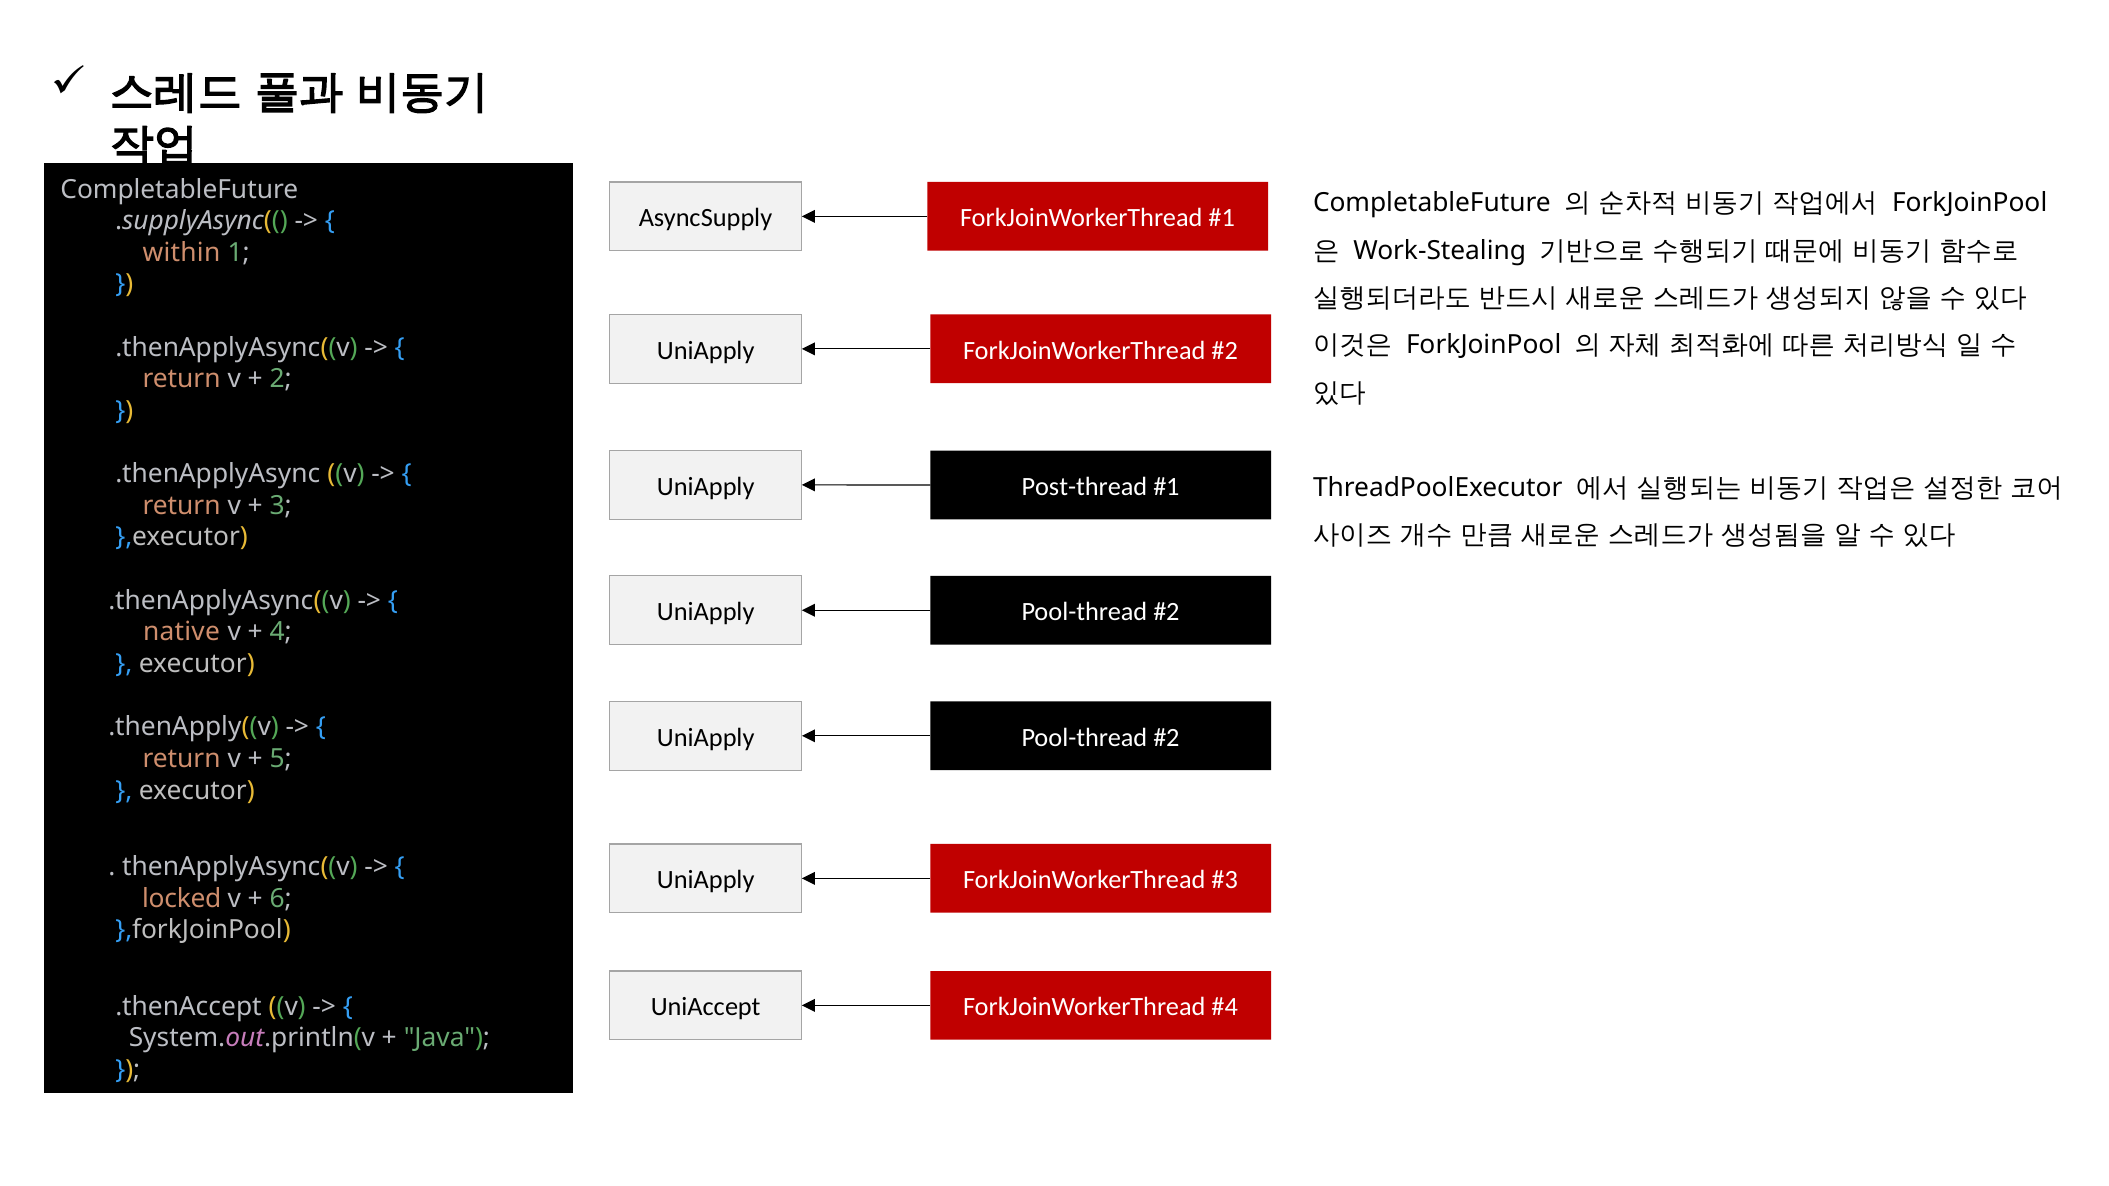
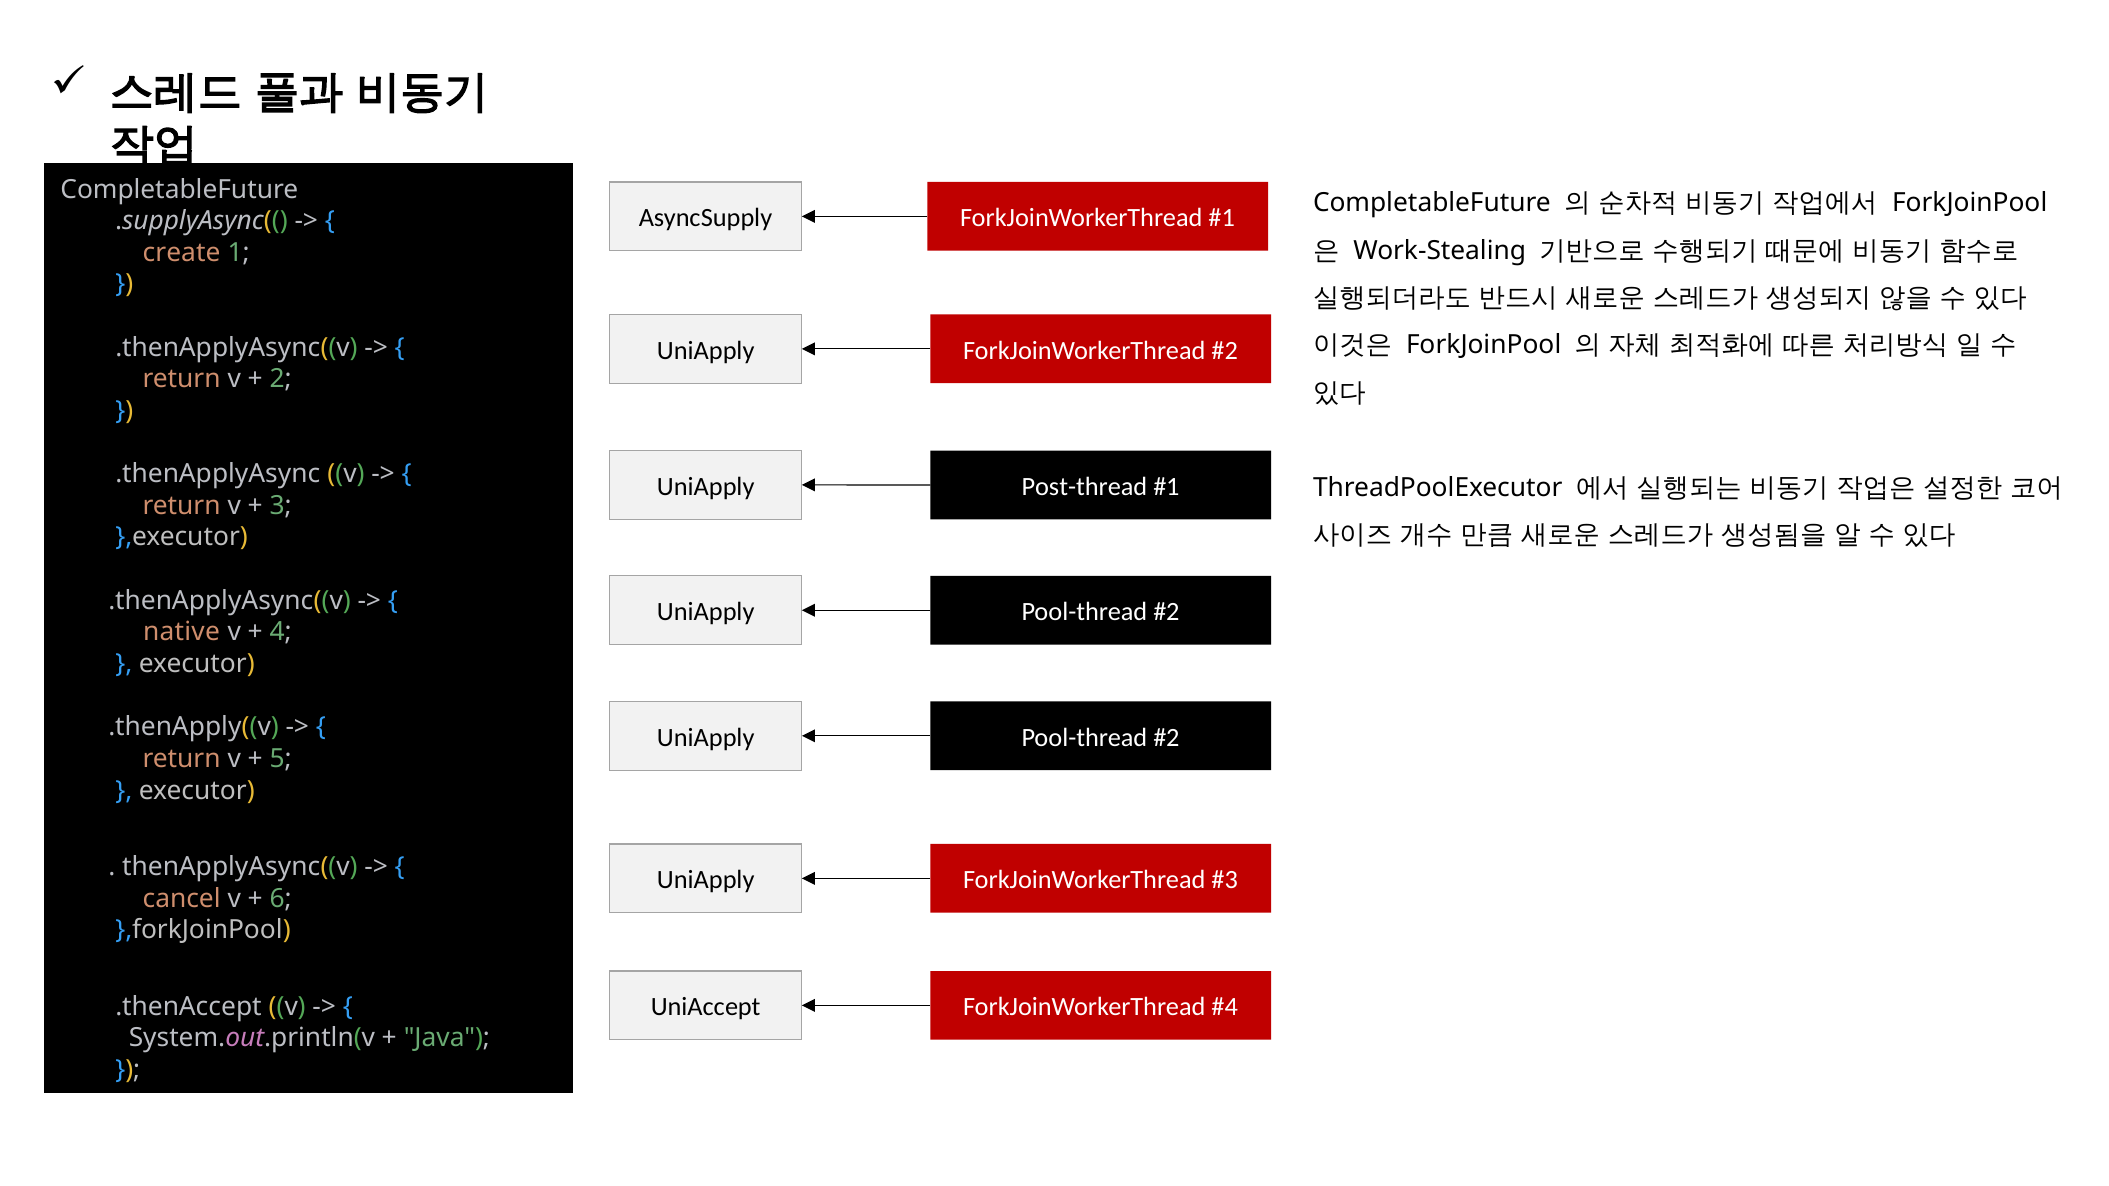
within: within -> create
locked: locked -> cancel
